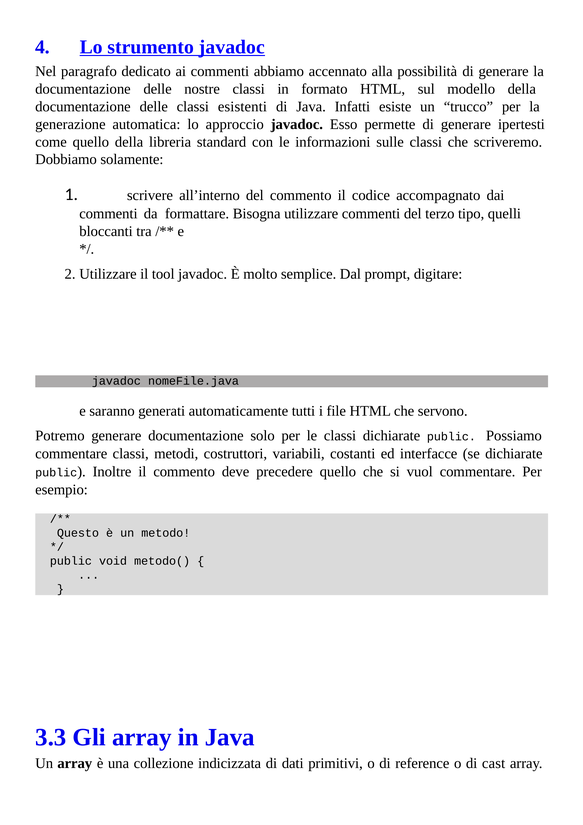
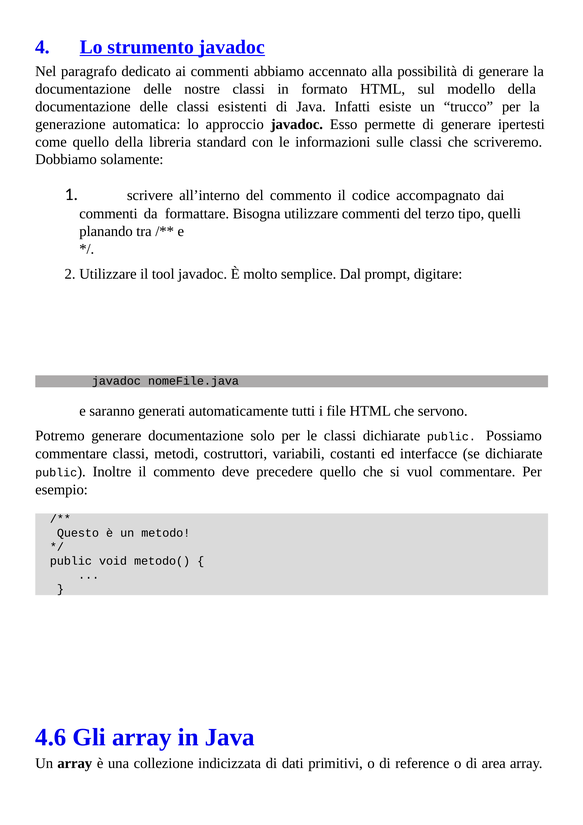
bloccanti: bloccanti -> planando
3.3: 3.3 -> 4.6
cast: cast -> area
